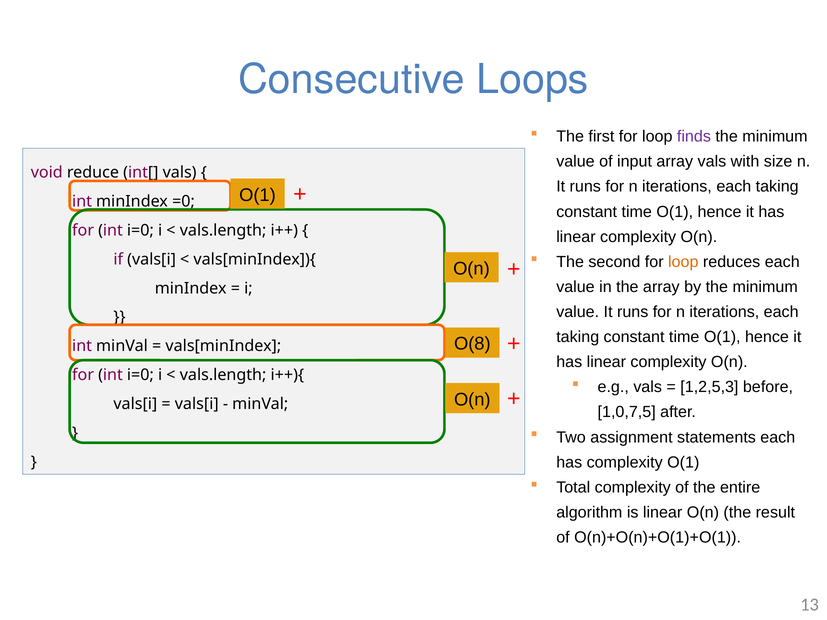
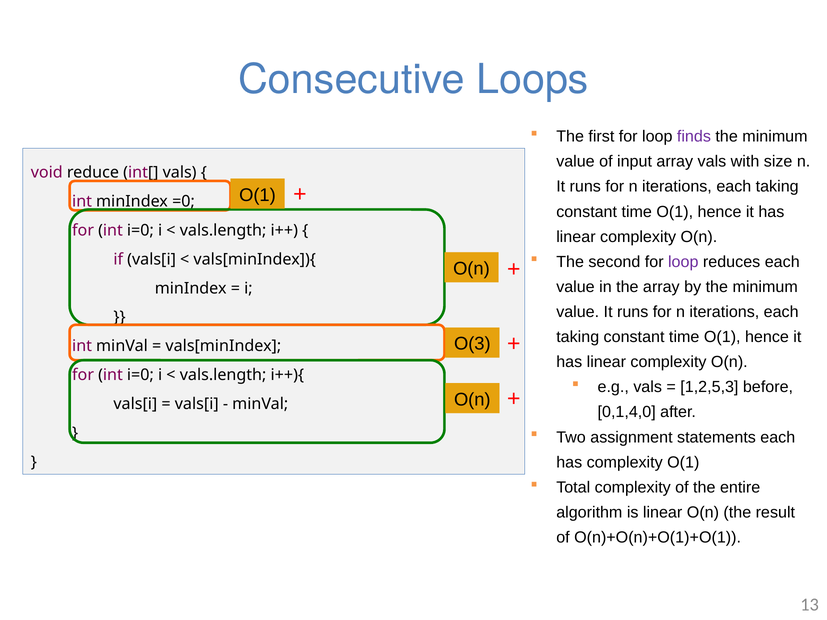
loop at (683, 262) colour: orange -> purple
O(8: O(8 -> O(3
1,0,7,5: 1,0,7,5 -> 0,1,4,0
